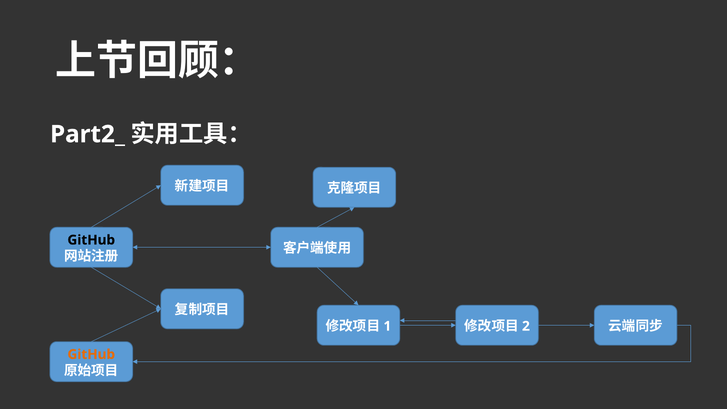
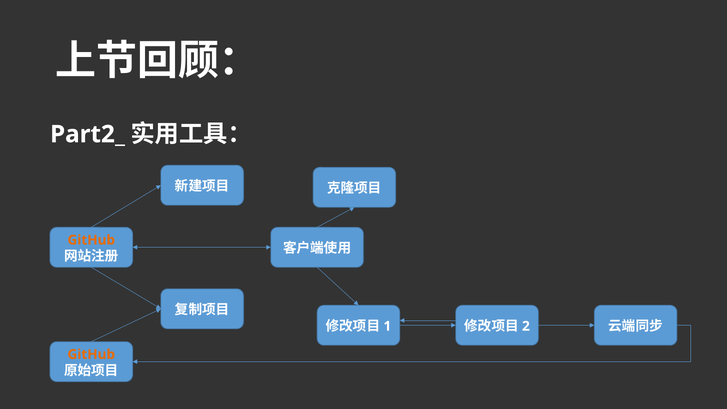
GitHub at (91, 240) colour: black -> orange
